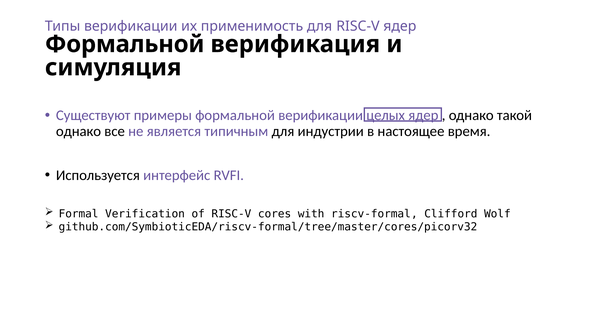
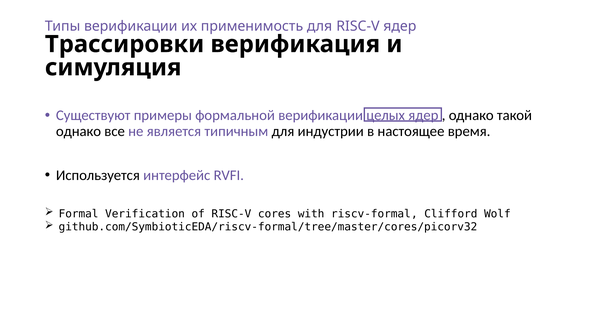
Формальной at (125, 44): Формальной -> Трассировки
